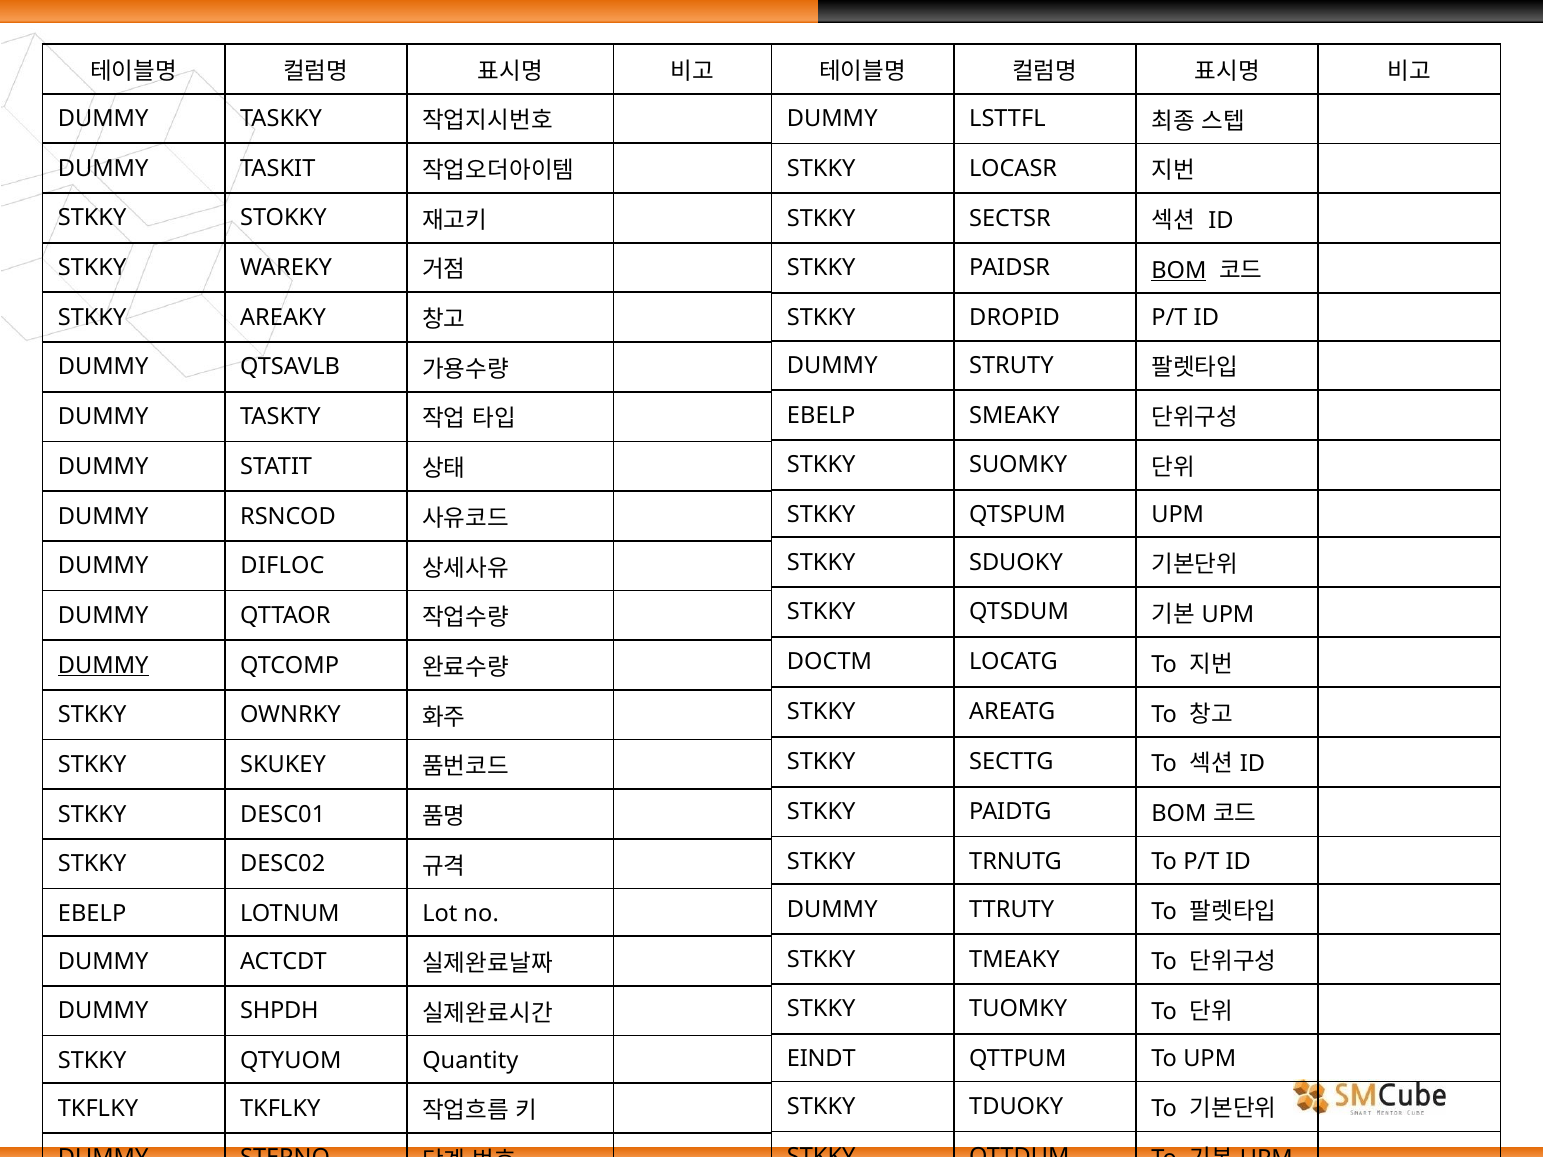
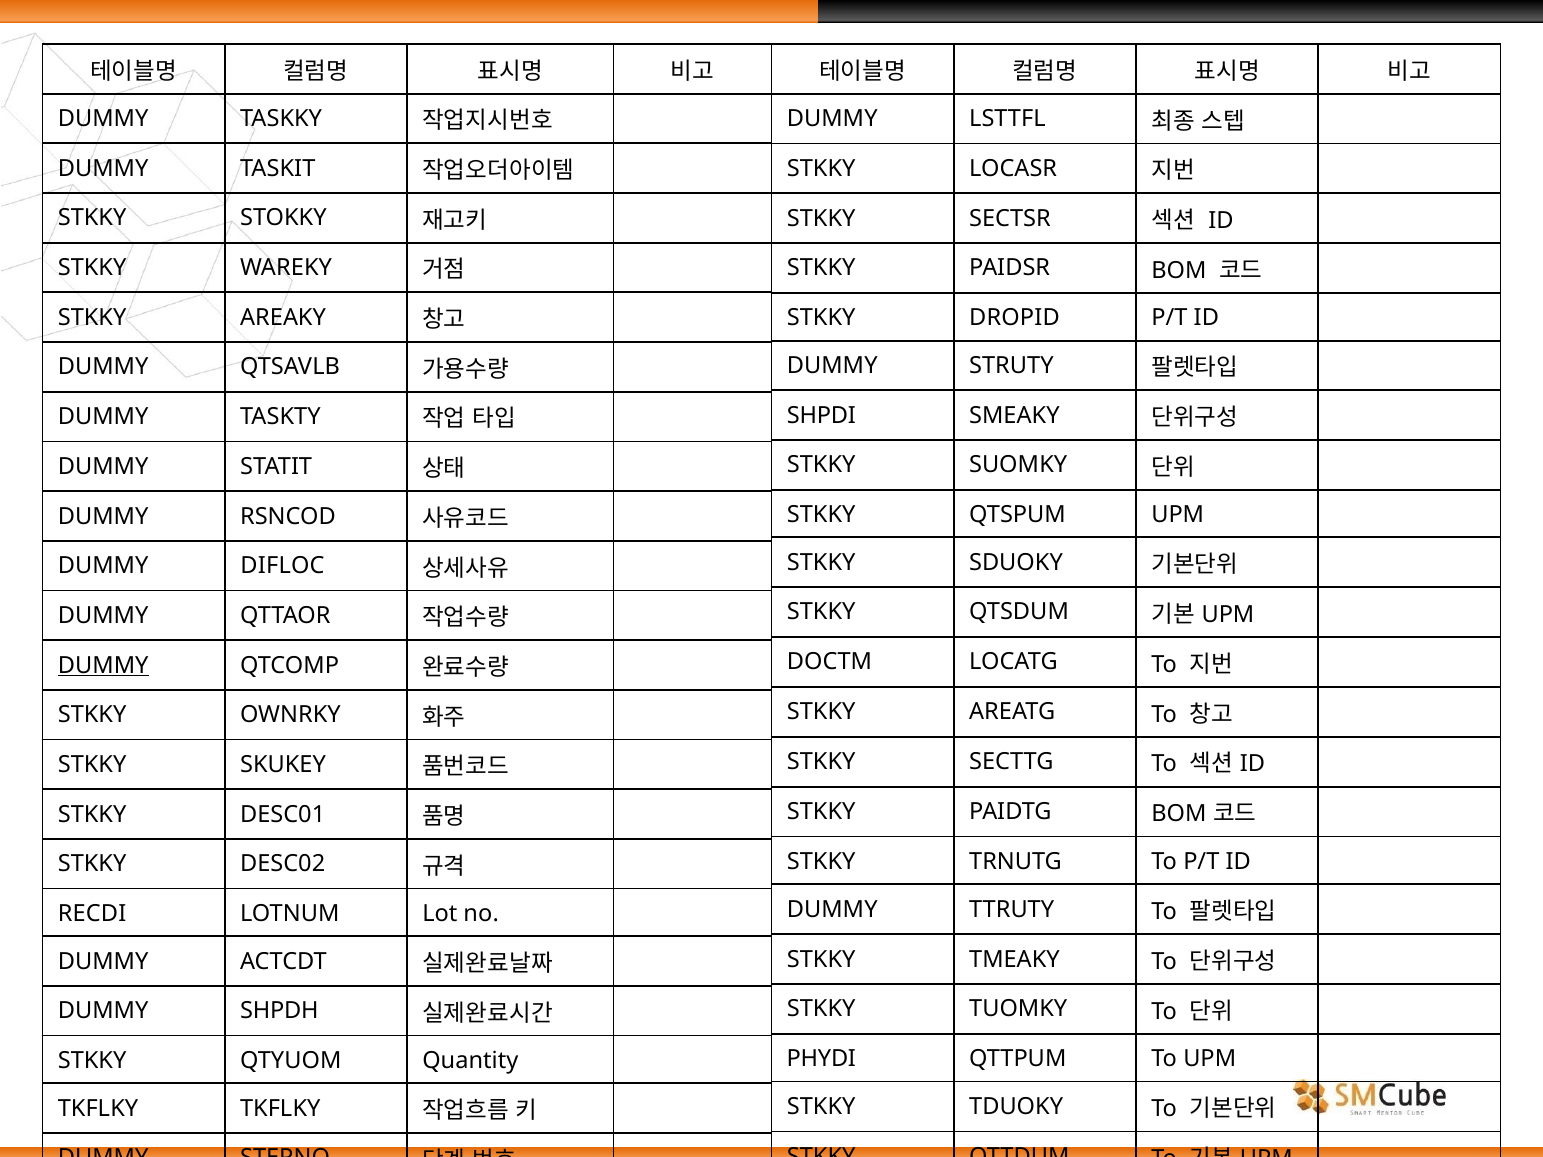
BOM at (1179, 271) underline: present -> none
EBELP at (821, 416): EBELP -> SHPDI
EBELP at (92, 914): EBELP -> RECDI
EINDT: EINDT -> PHYDI
